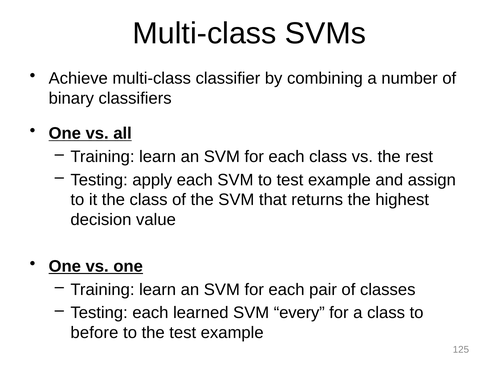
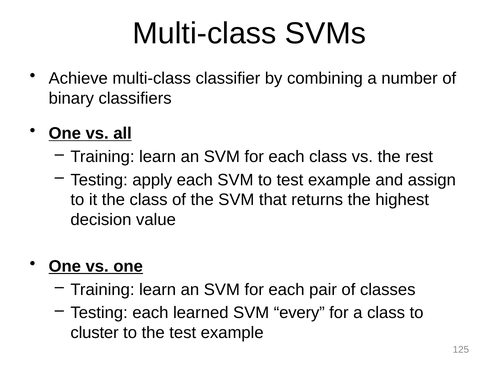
before: before -> cluster
